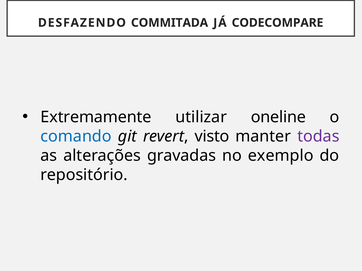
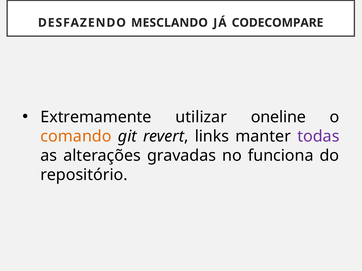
COMMITADA: COMMITADA -> MESCLANDO
comando colour: blue -> orange
visto: visto -> links
exemplo: exemplo -> funciona
